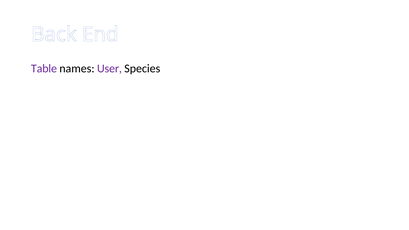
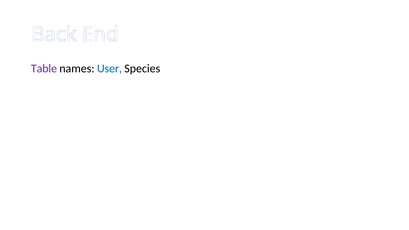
User colour: purple -> blue
